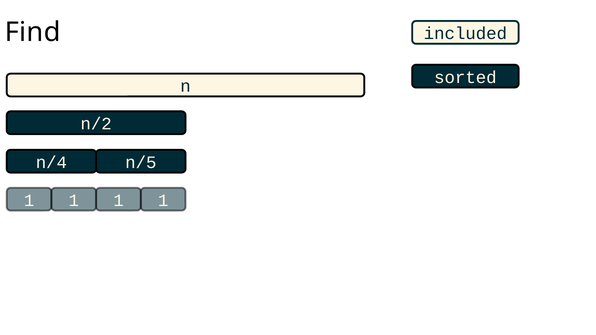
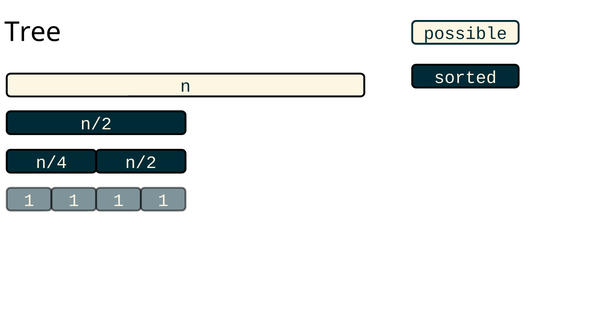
Find: Find -> Tree
included: included -> possible
n/5 at (141, 163): n/5 -> n/2
